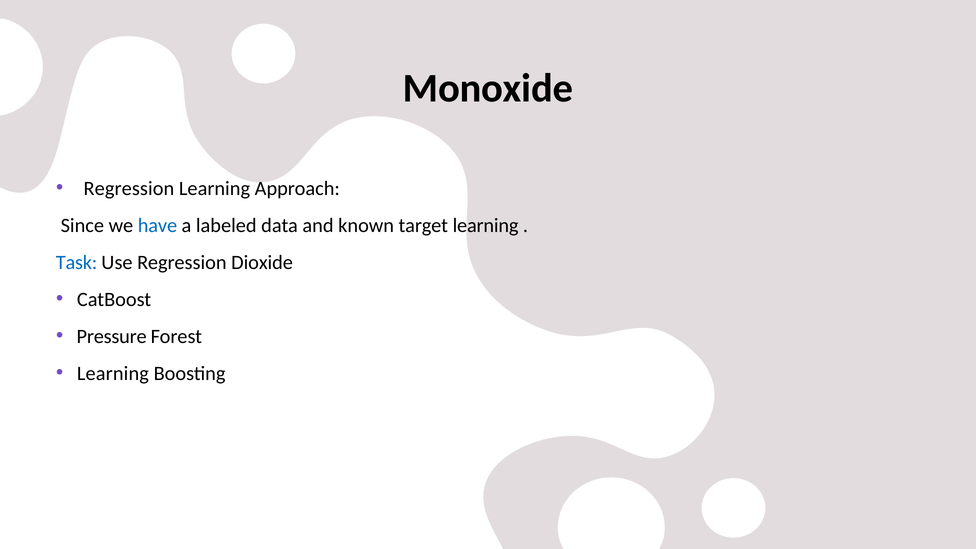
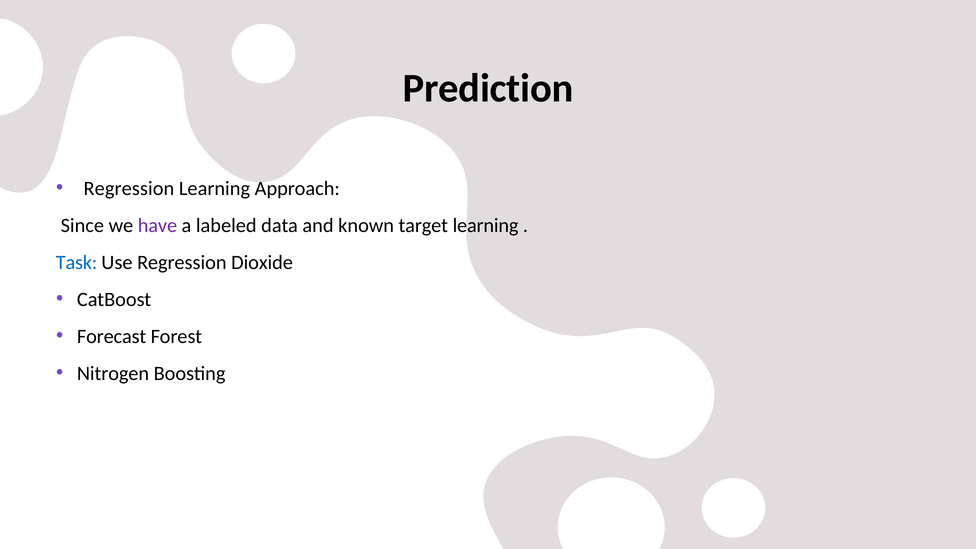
Monoxide: Monoxide -> Prediction
have colour: blue -> purple
Pressure: Pressure -> Forecast
Learning at (113, 373): Learning -> Nitrogen
